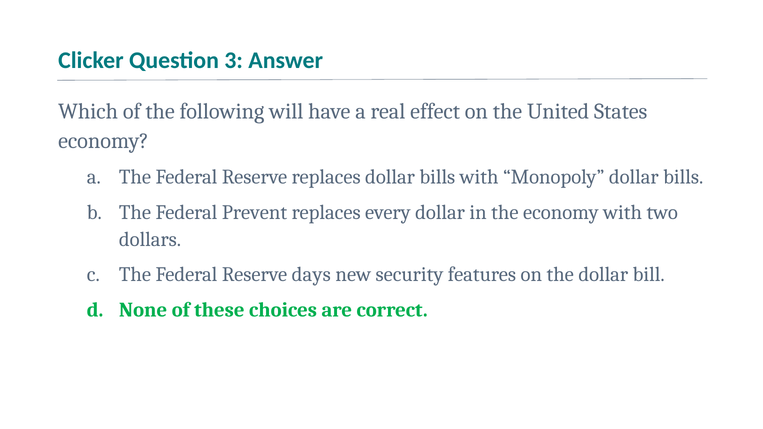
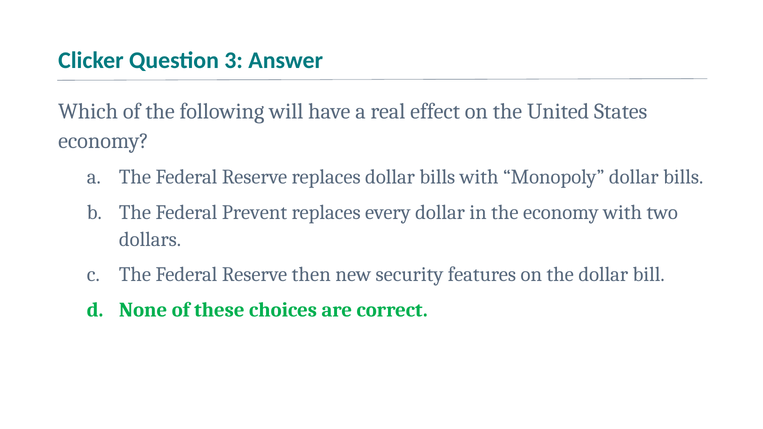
days: days -> then
